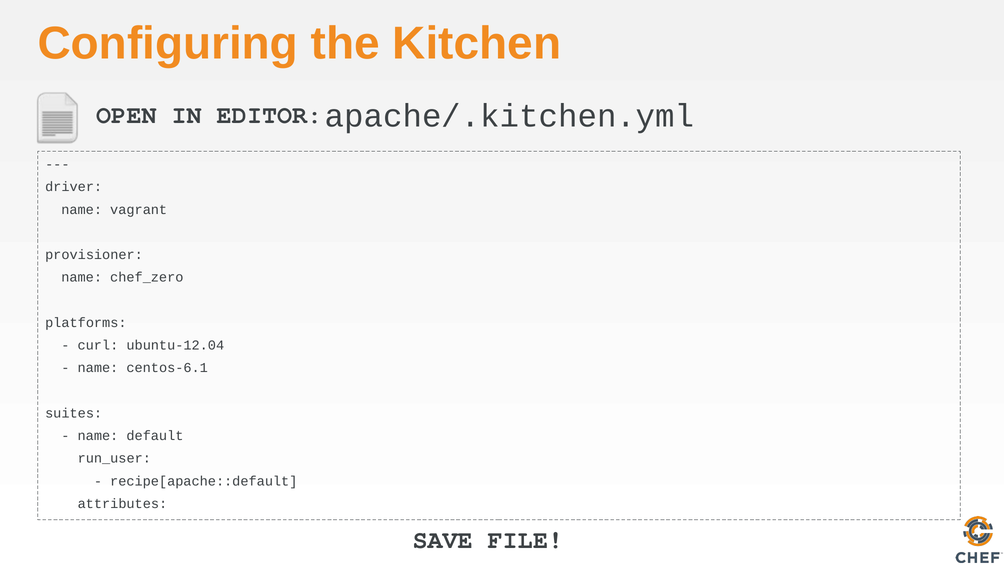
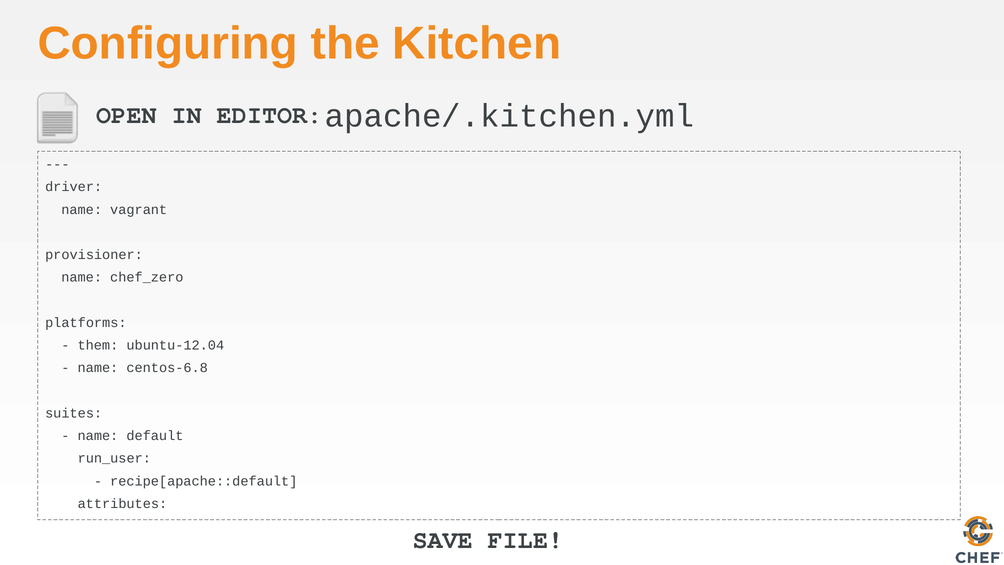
curl: curl -> them
centos-6.1: centos-6.1 -> centos-6.8
